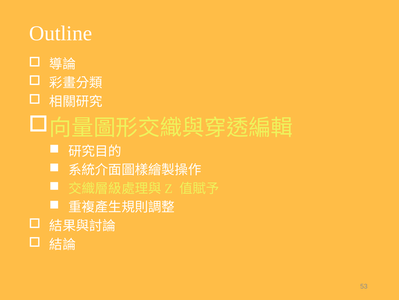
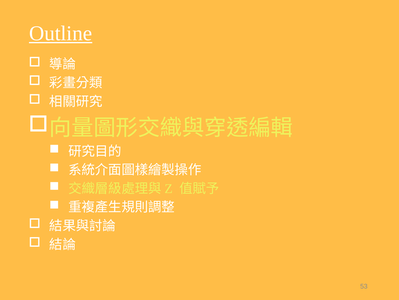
Outline underline: none -> present
